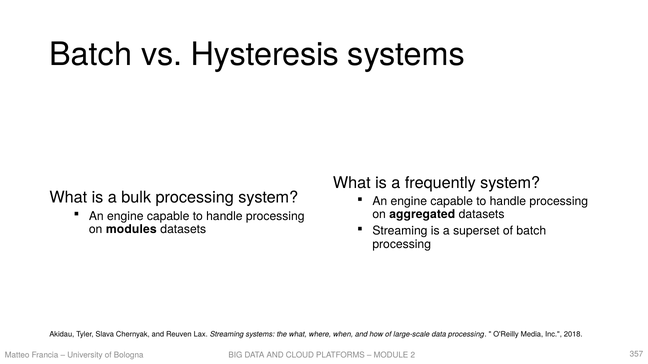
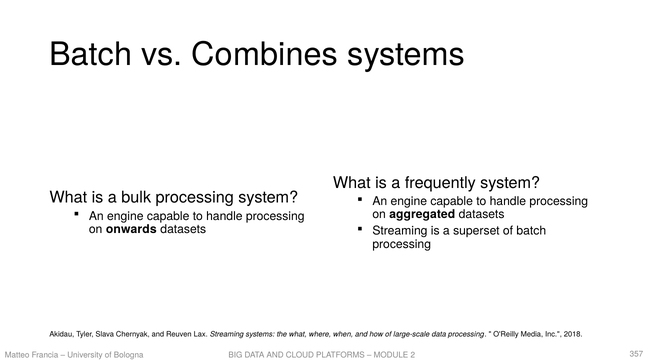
Hysteresis: Hysteresis -> Combines
modules: modules -> onwards
